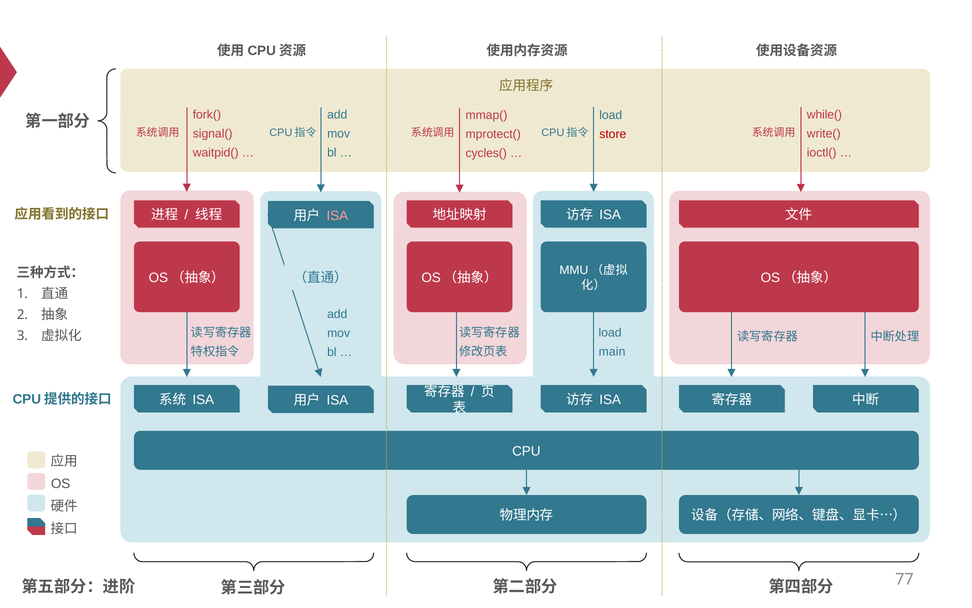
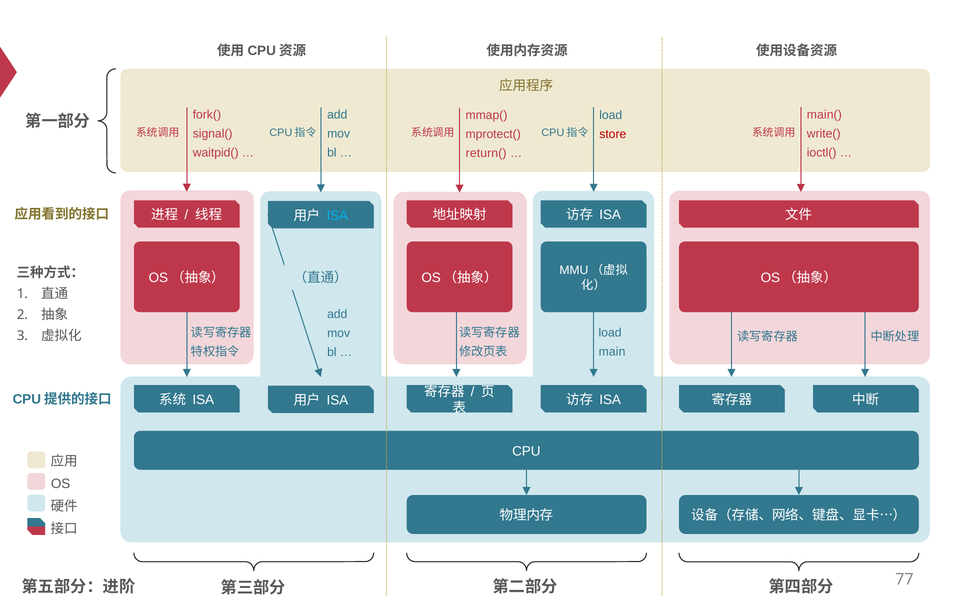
while(: while( -> main(
cycles(: cycles( -> return(
ISA at (337, 215) colour: pink -> light blue
